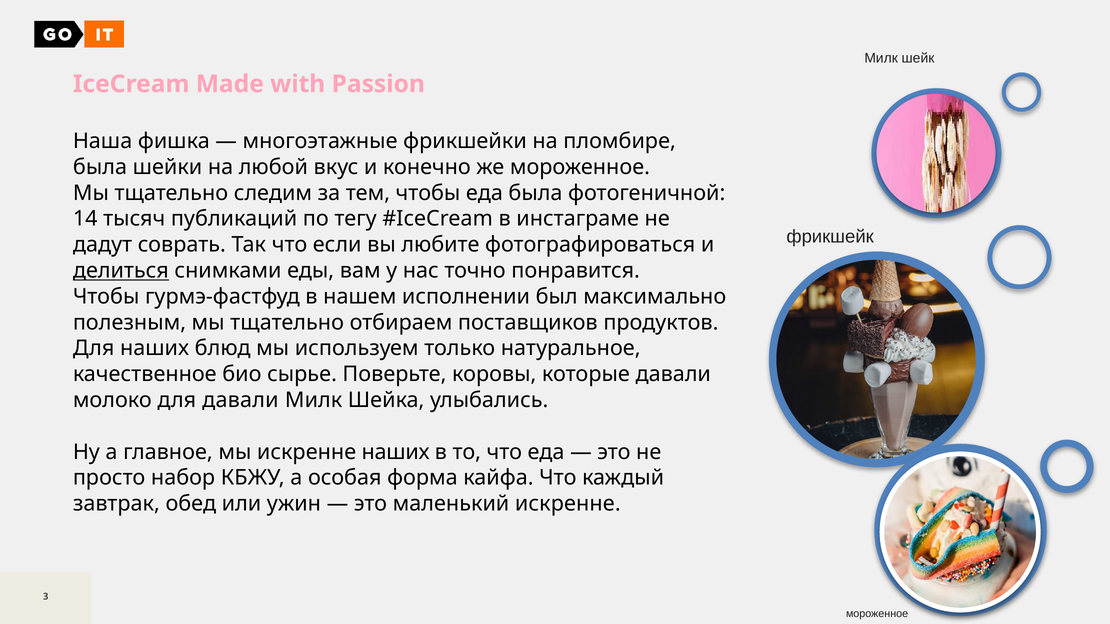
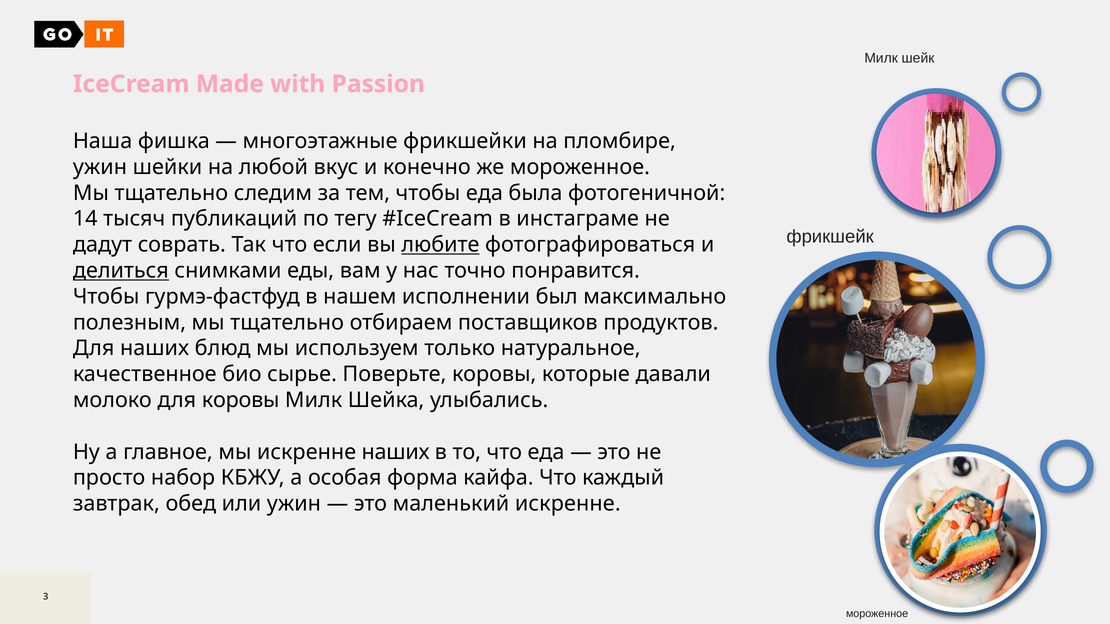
была at (100, 167): была -> ужин
любите underline: none -> present
для давали: давали -> коровы
